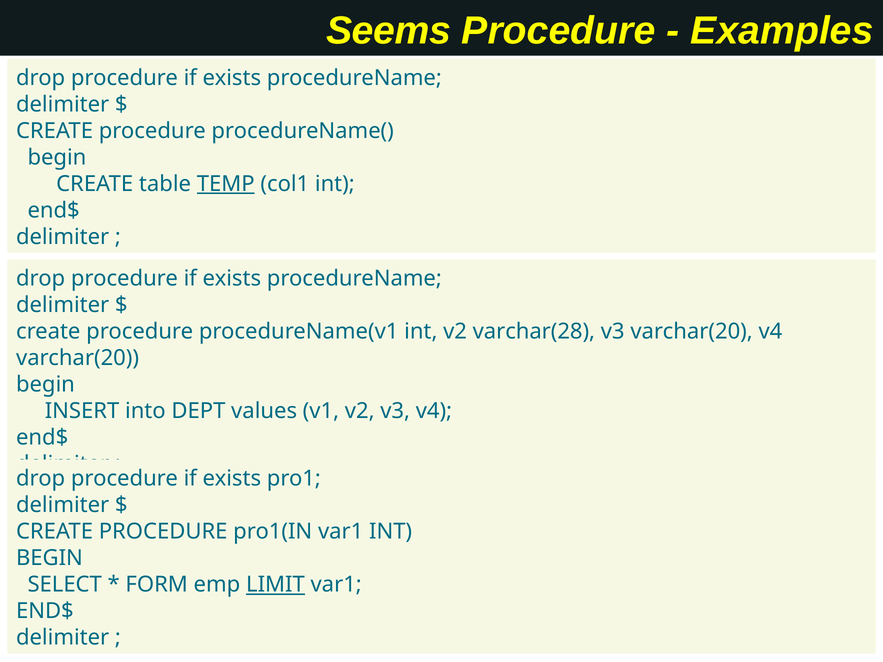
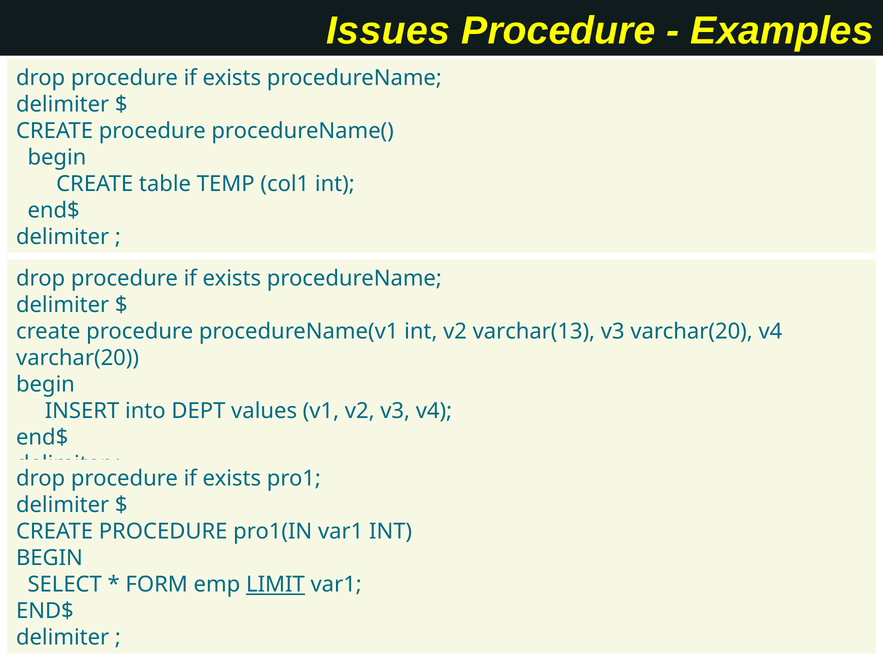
Seems: Seems -> Issues
TEMP underline: present -> none
varchar(28: varchar(28 -> varchar(13
